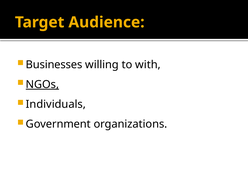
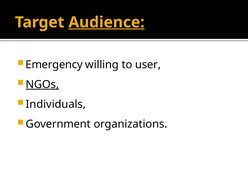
Audience underline: none -> present
Businesses: Businesses -> Emergency
with: with -> user
